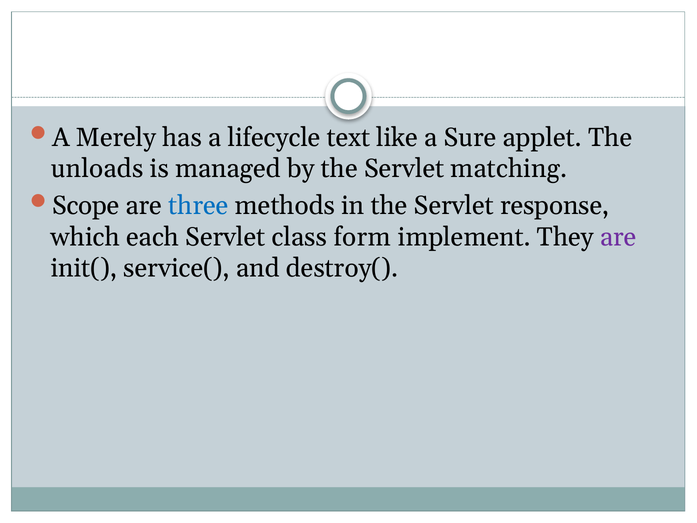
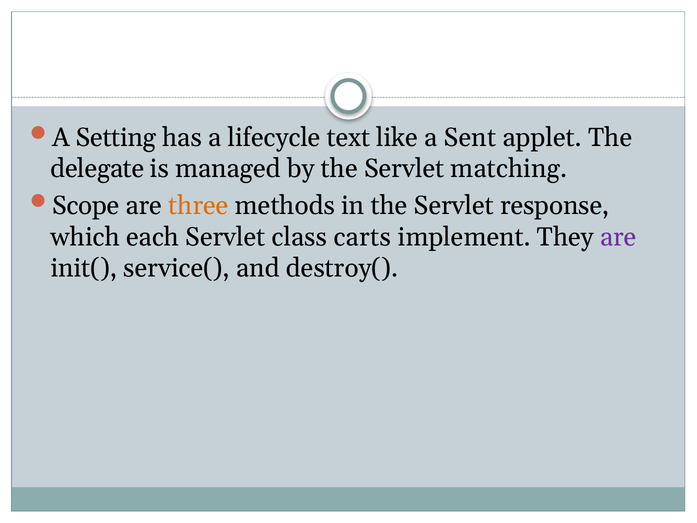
Merely: Merely -> Setting
Sure: Sure -> Sent
unloads: unloads -> delegate
three colour: blue -> orange
form: form -> carts
